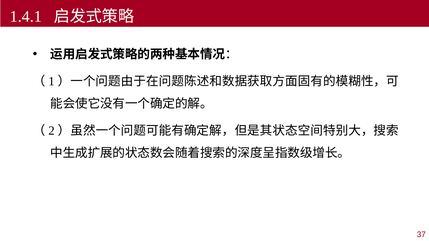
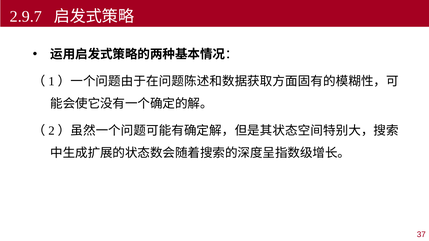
1.4.1: 1.4.1 -> 2.9.7
